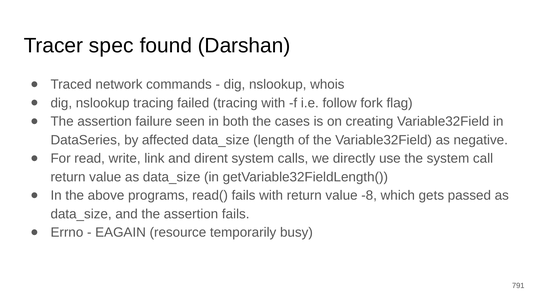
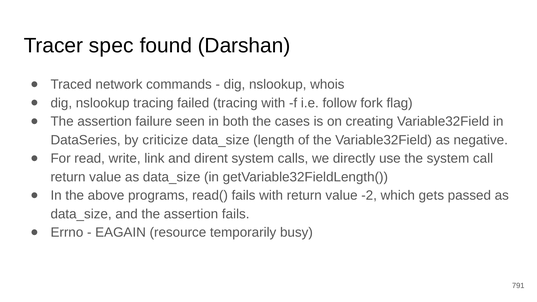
affected: affected -> criticize
-8: -8 -> -2
